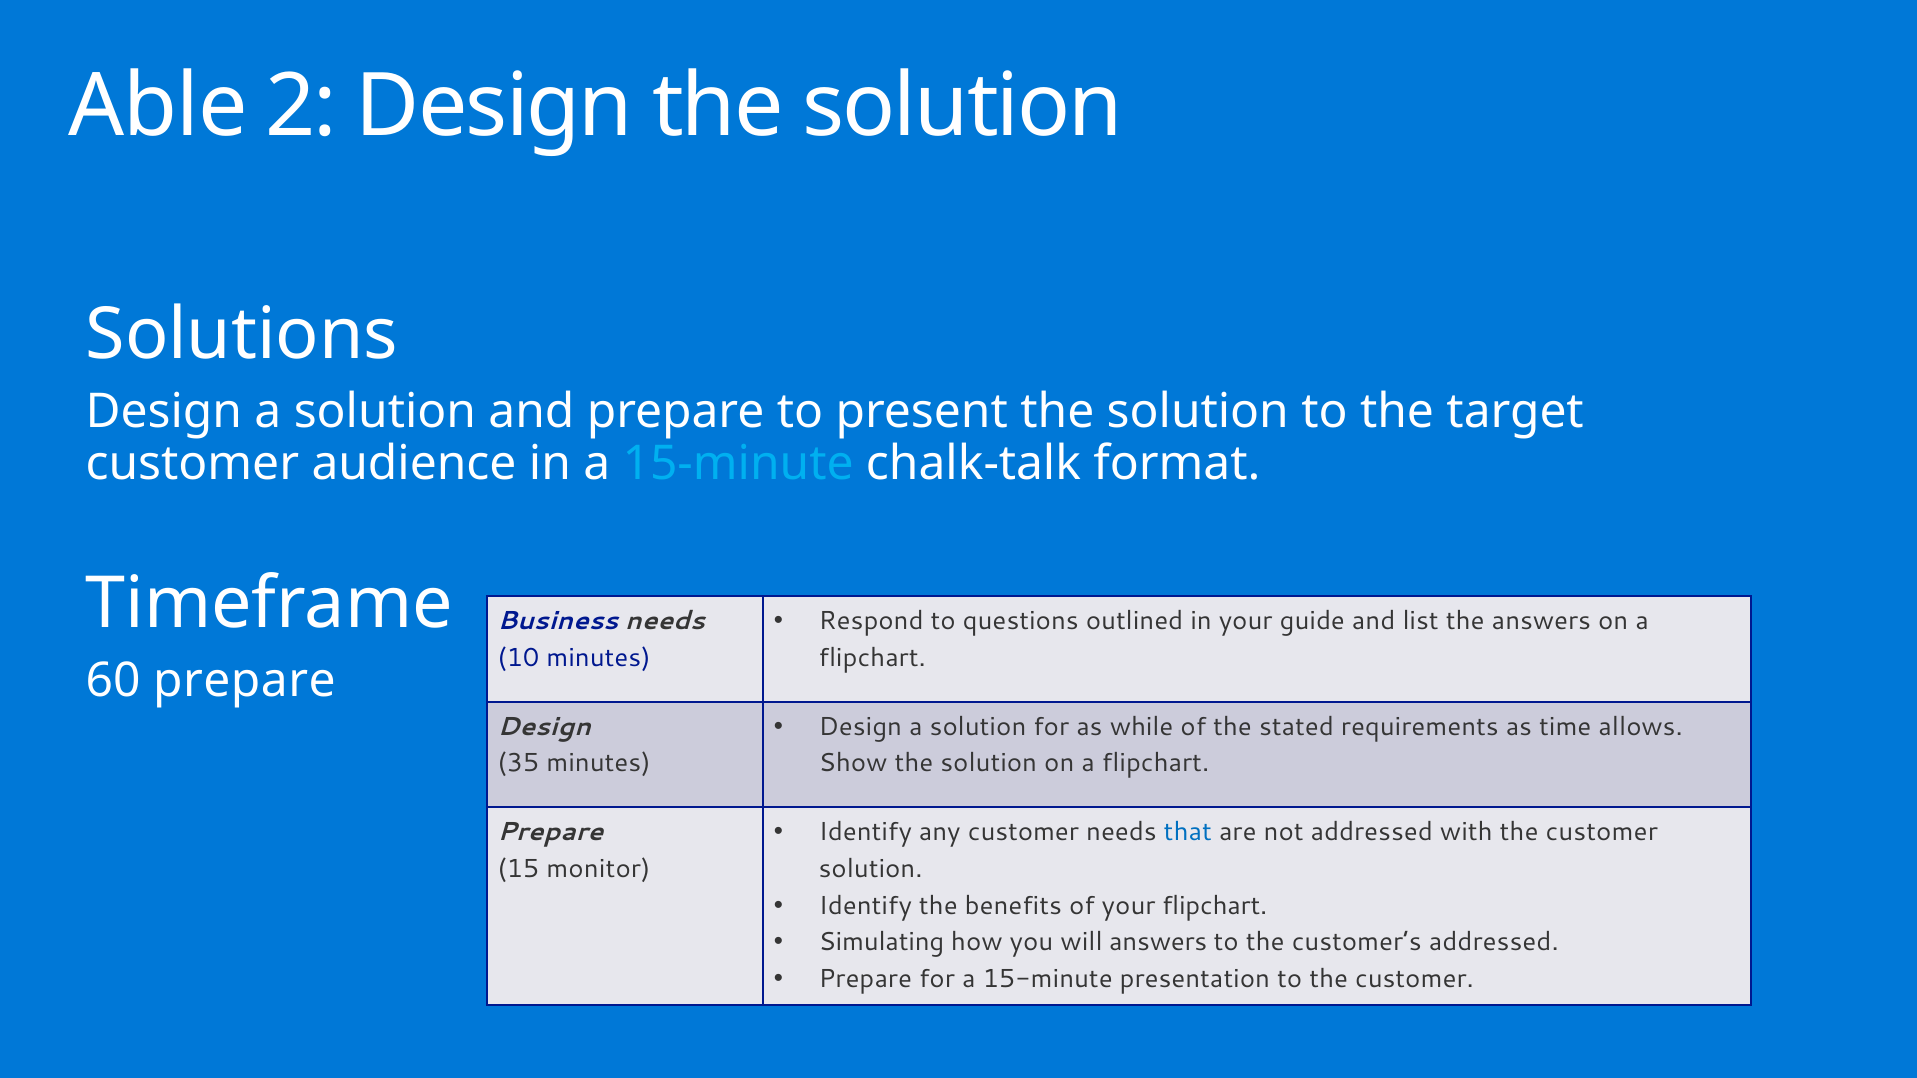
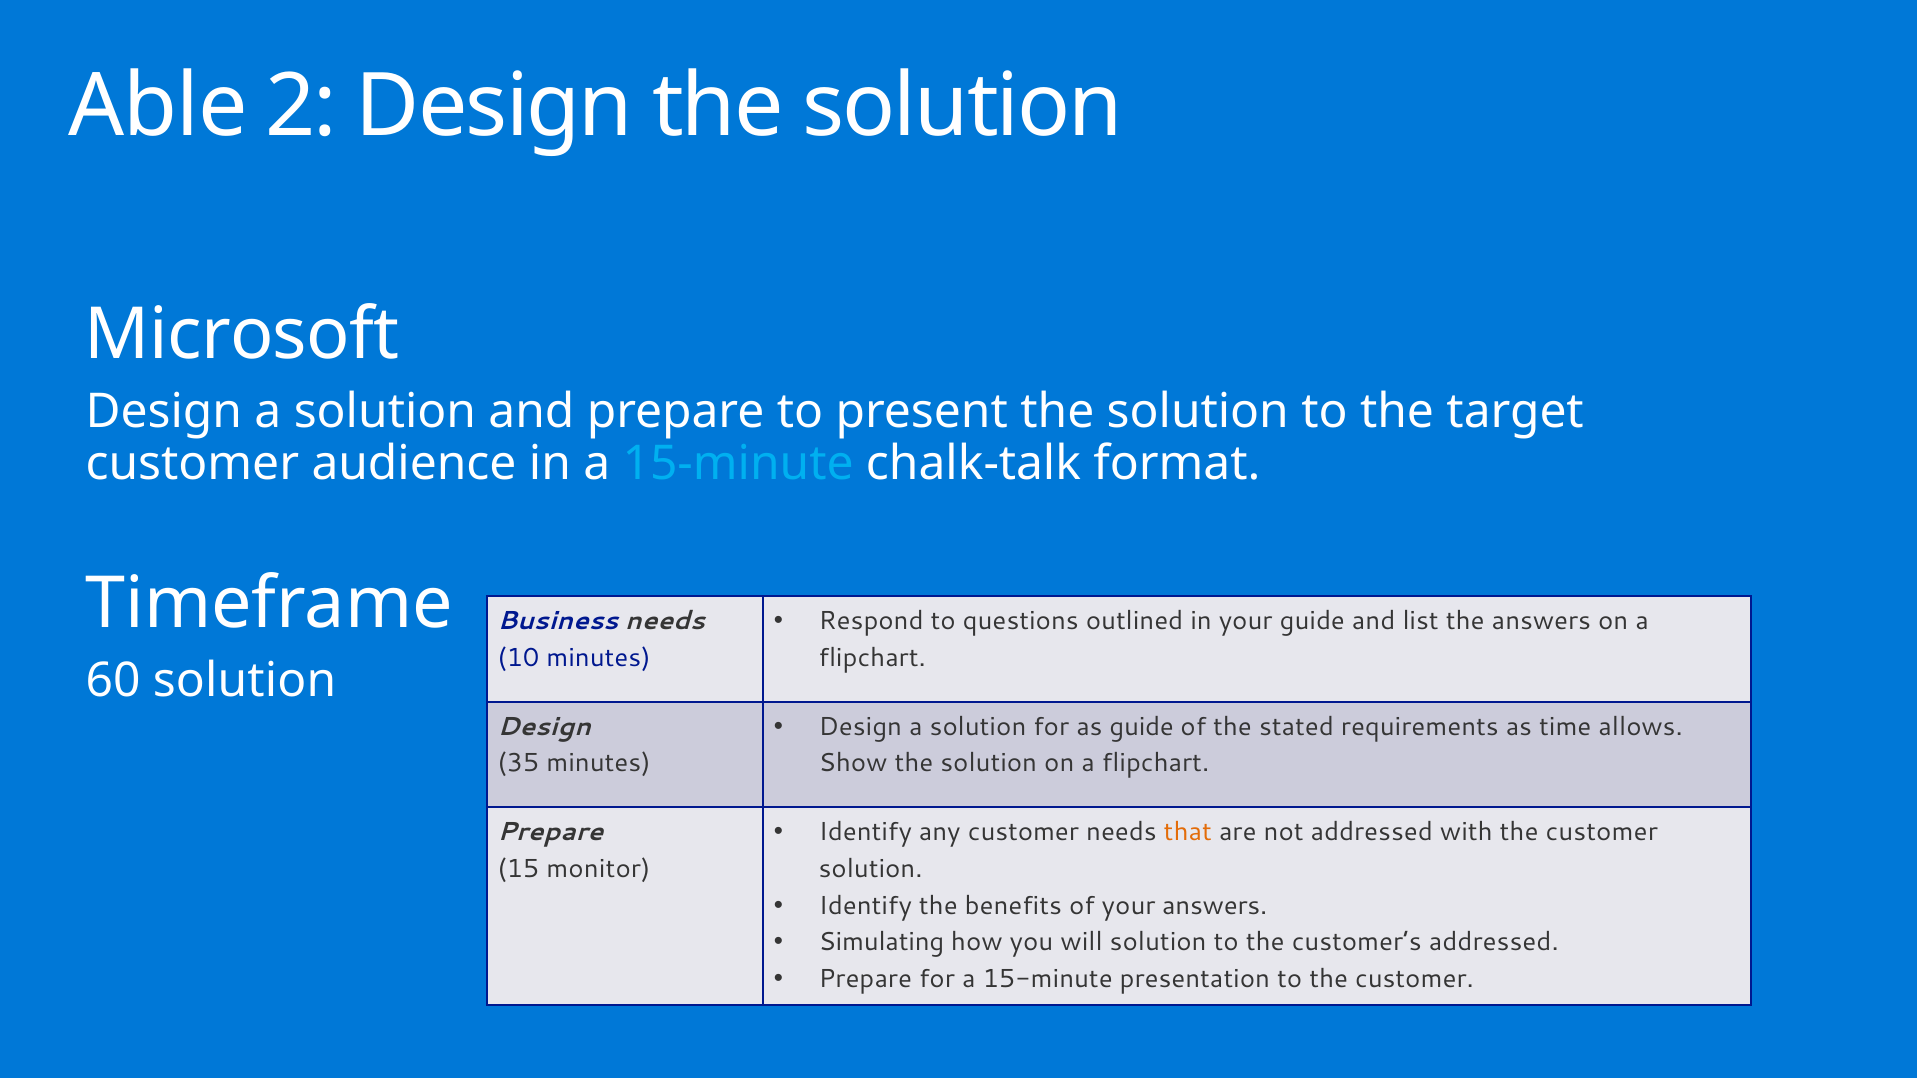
Solutions: Solutions -> Microsoft
60 prepare: prepare -> solution
as while: while -> guide
that colour: blue -> orange
your flipchart: flipchart -> answers
will answers: answers -> solution
